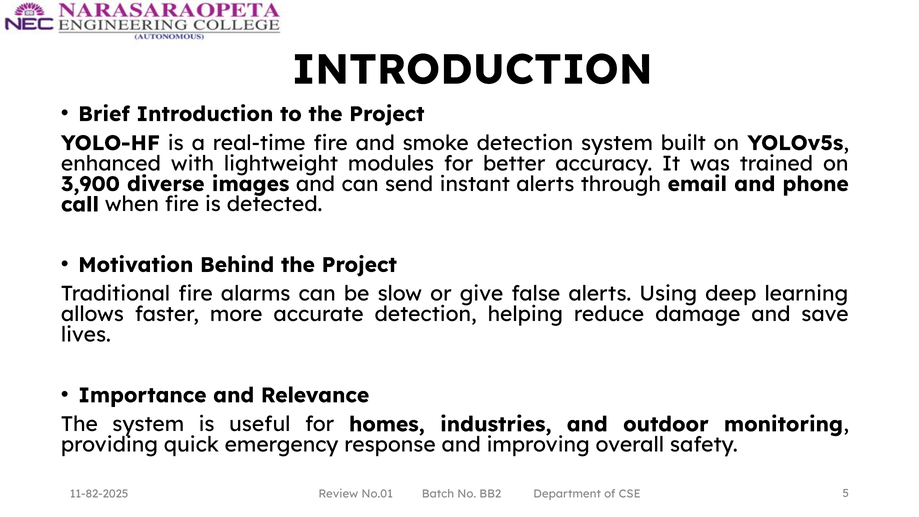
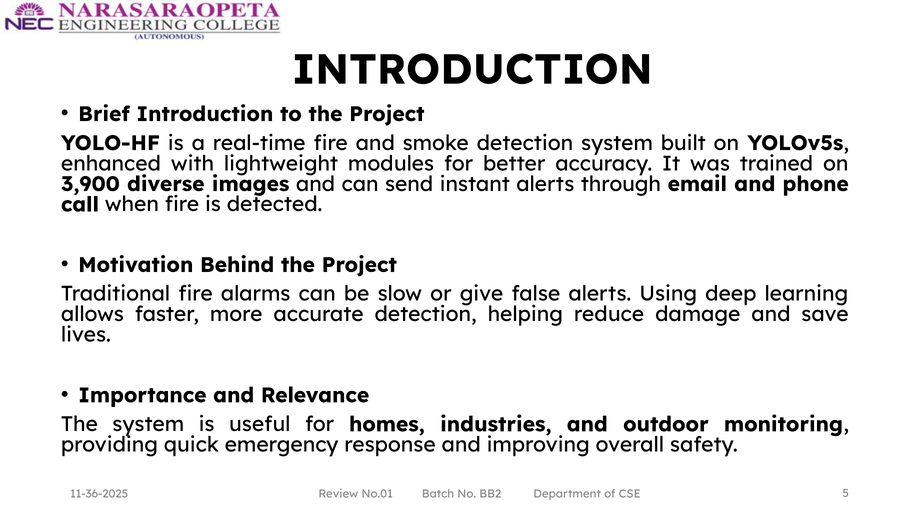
11-82-2025: 11-82-2025 -> 11-36-2025
